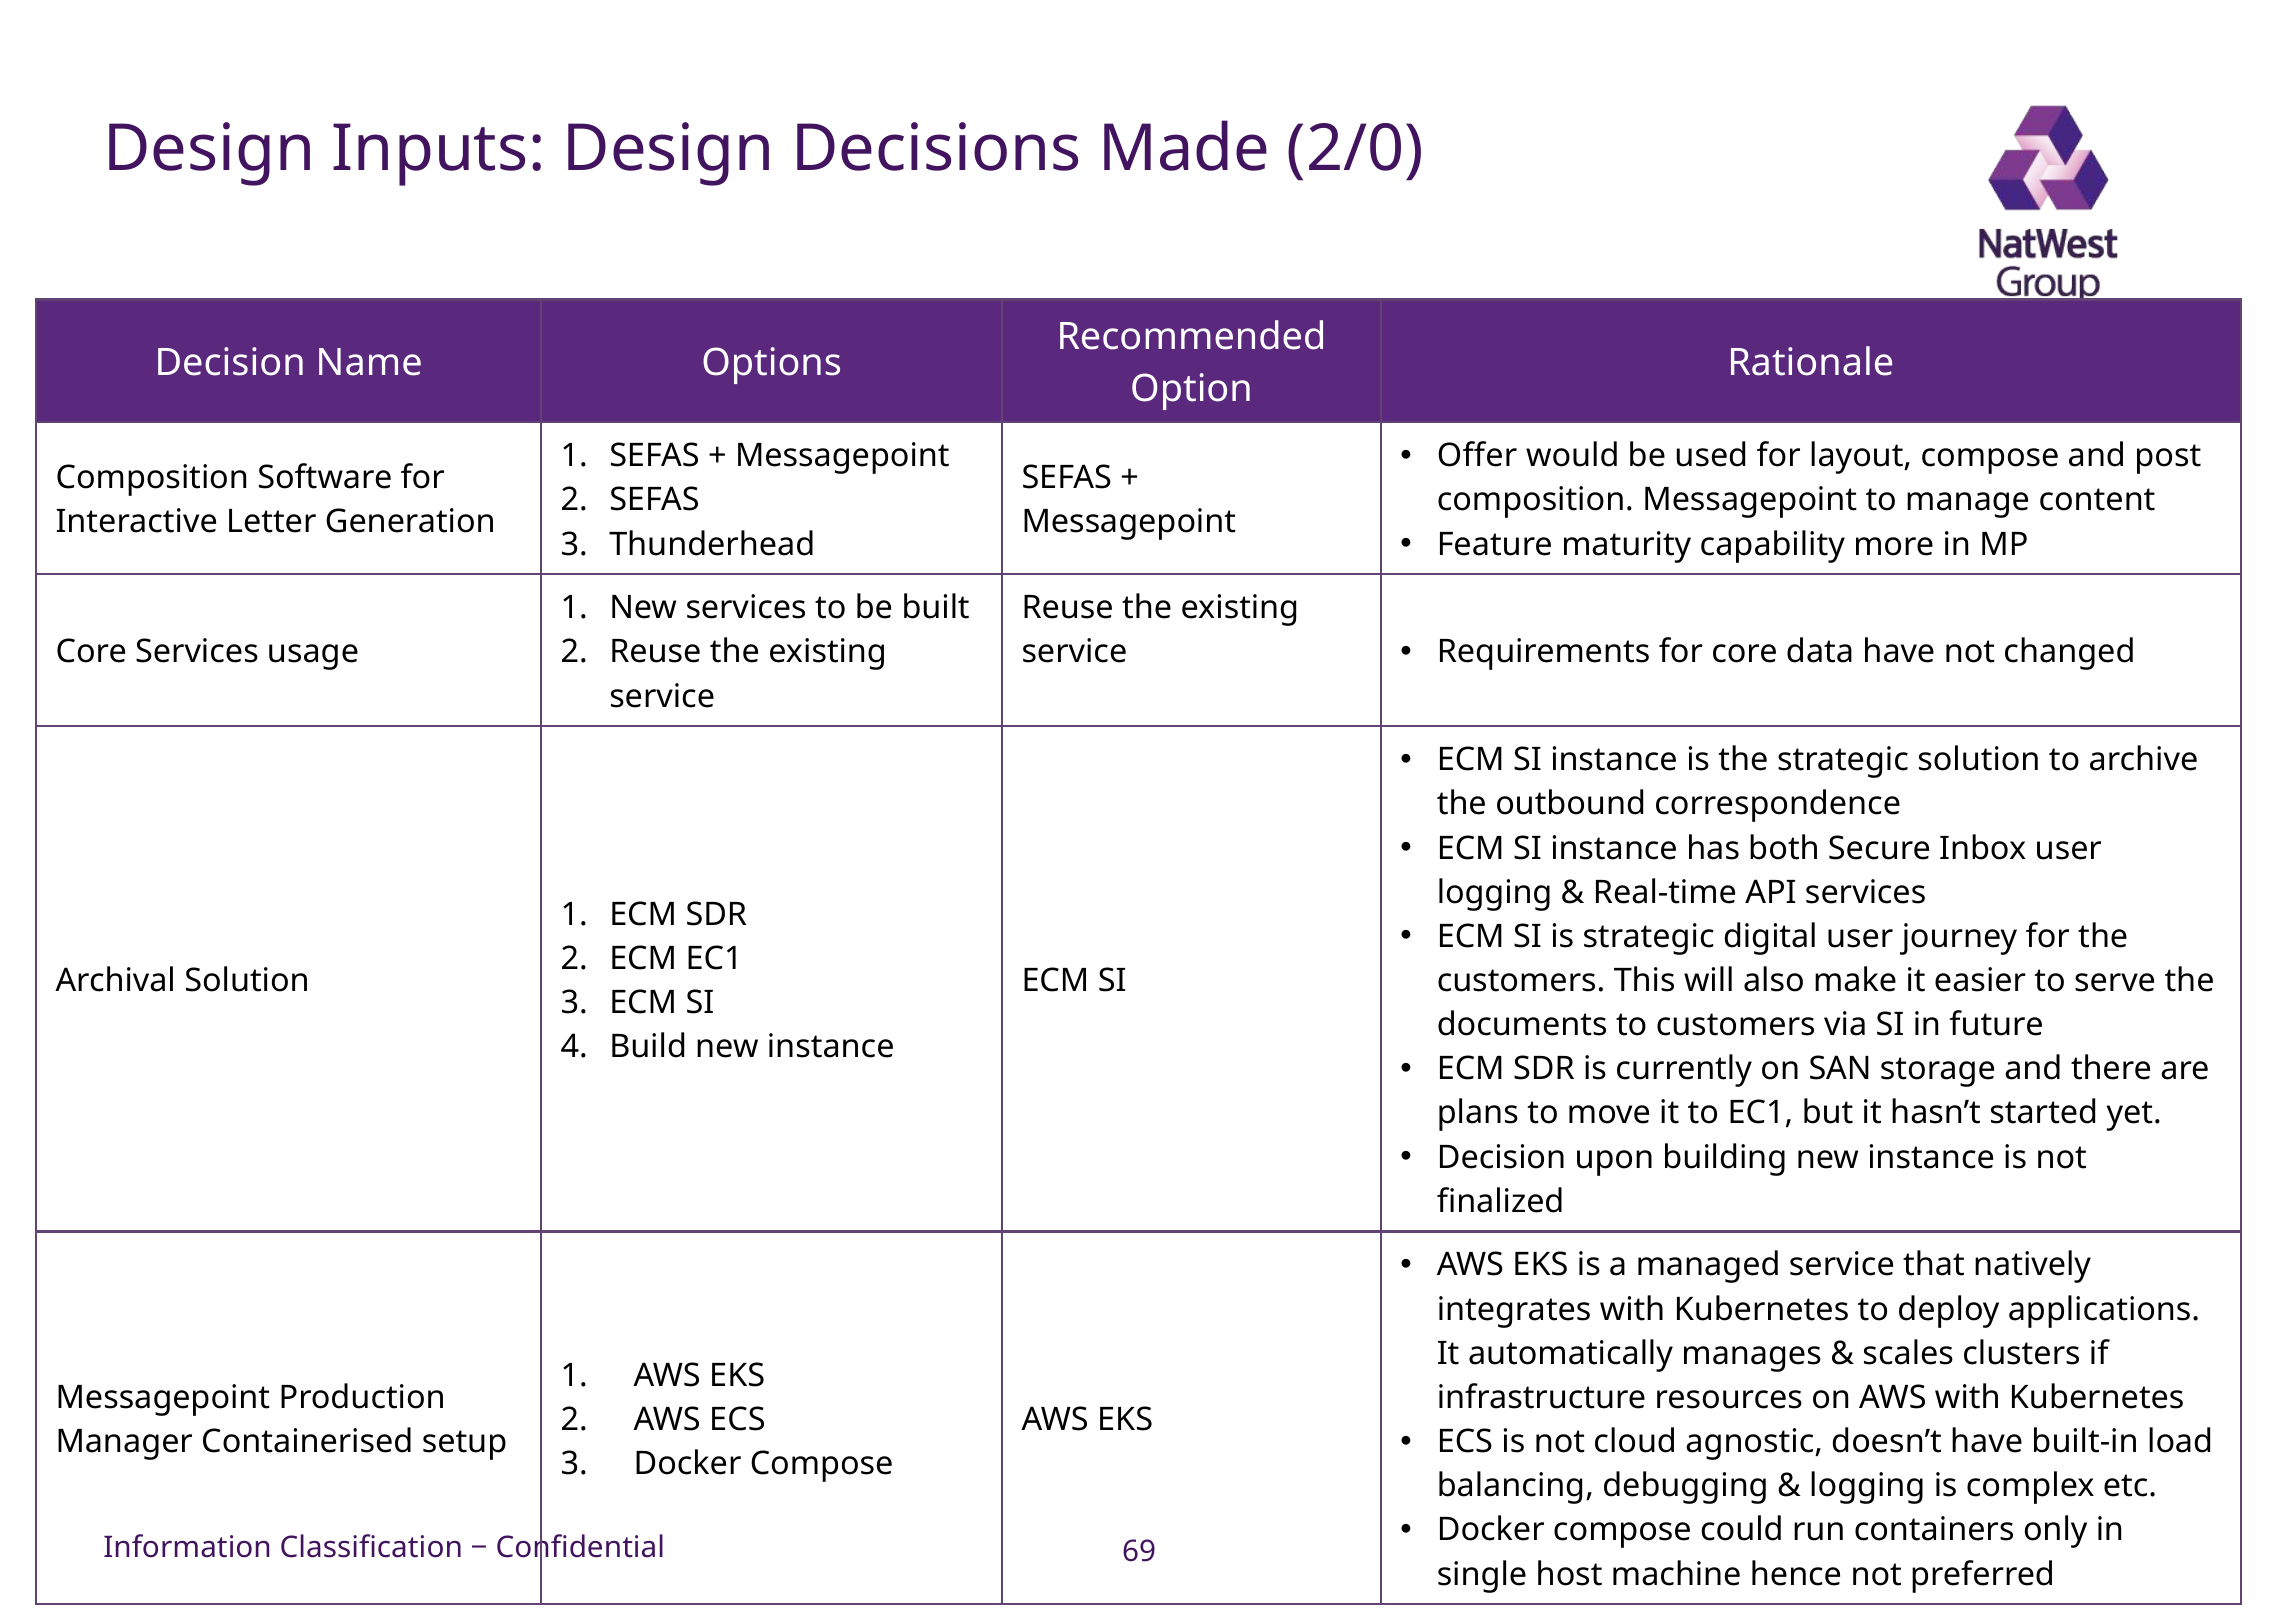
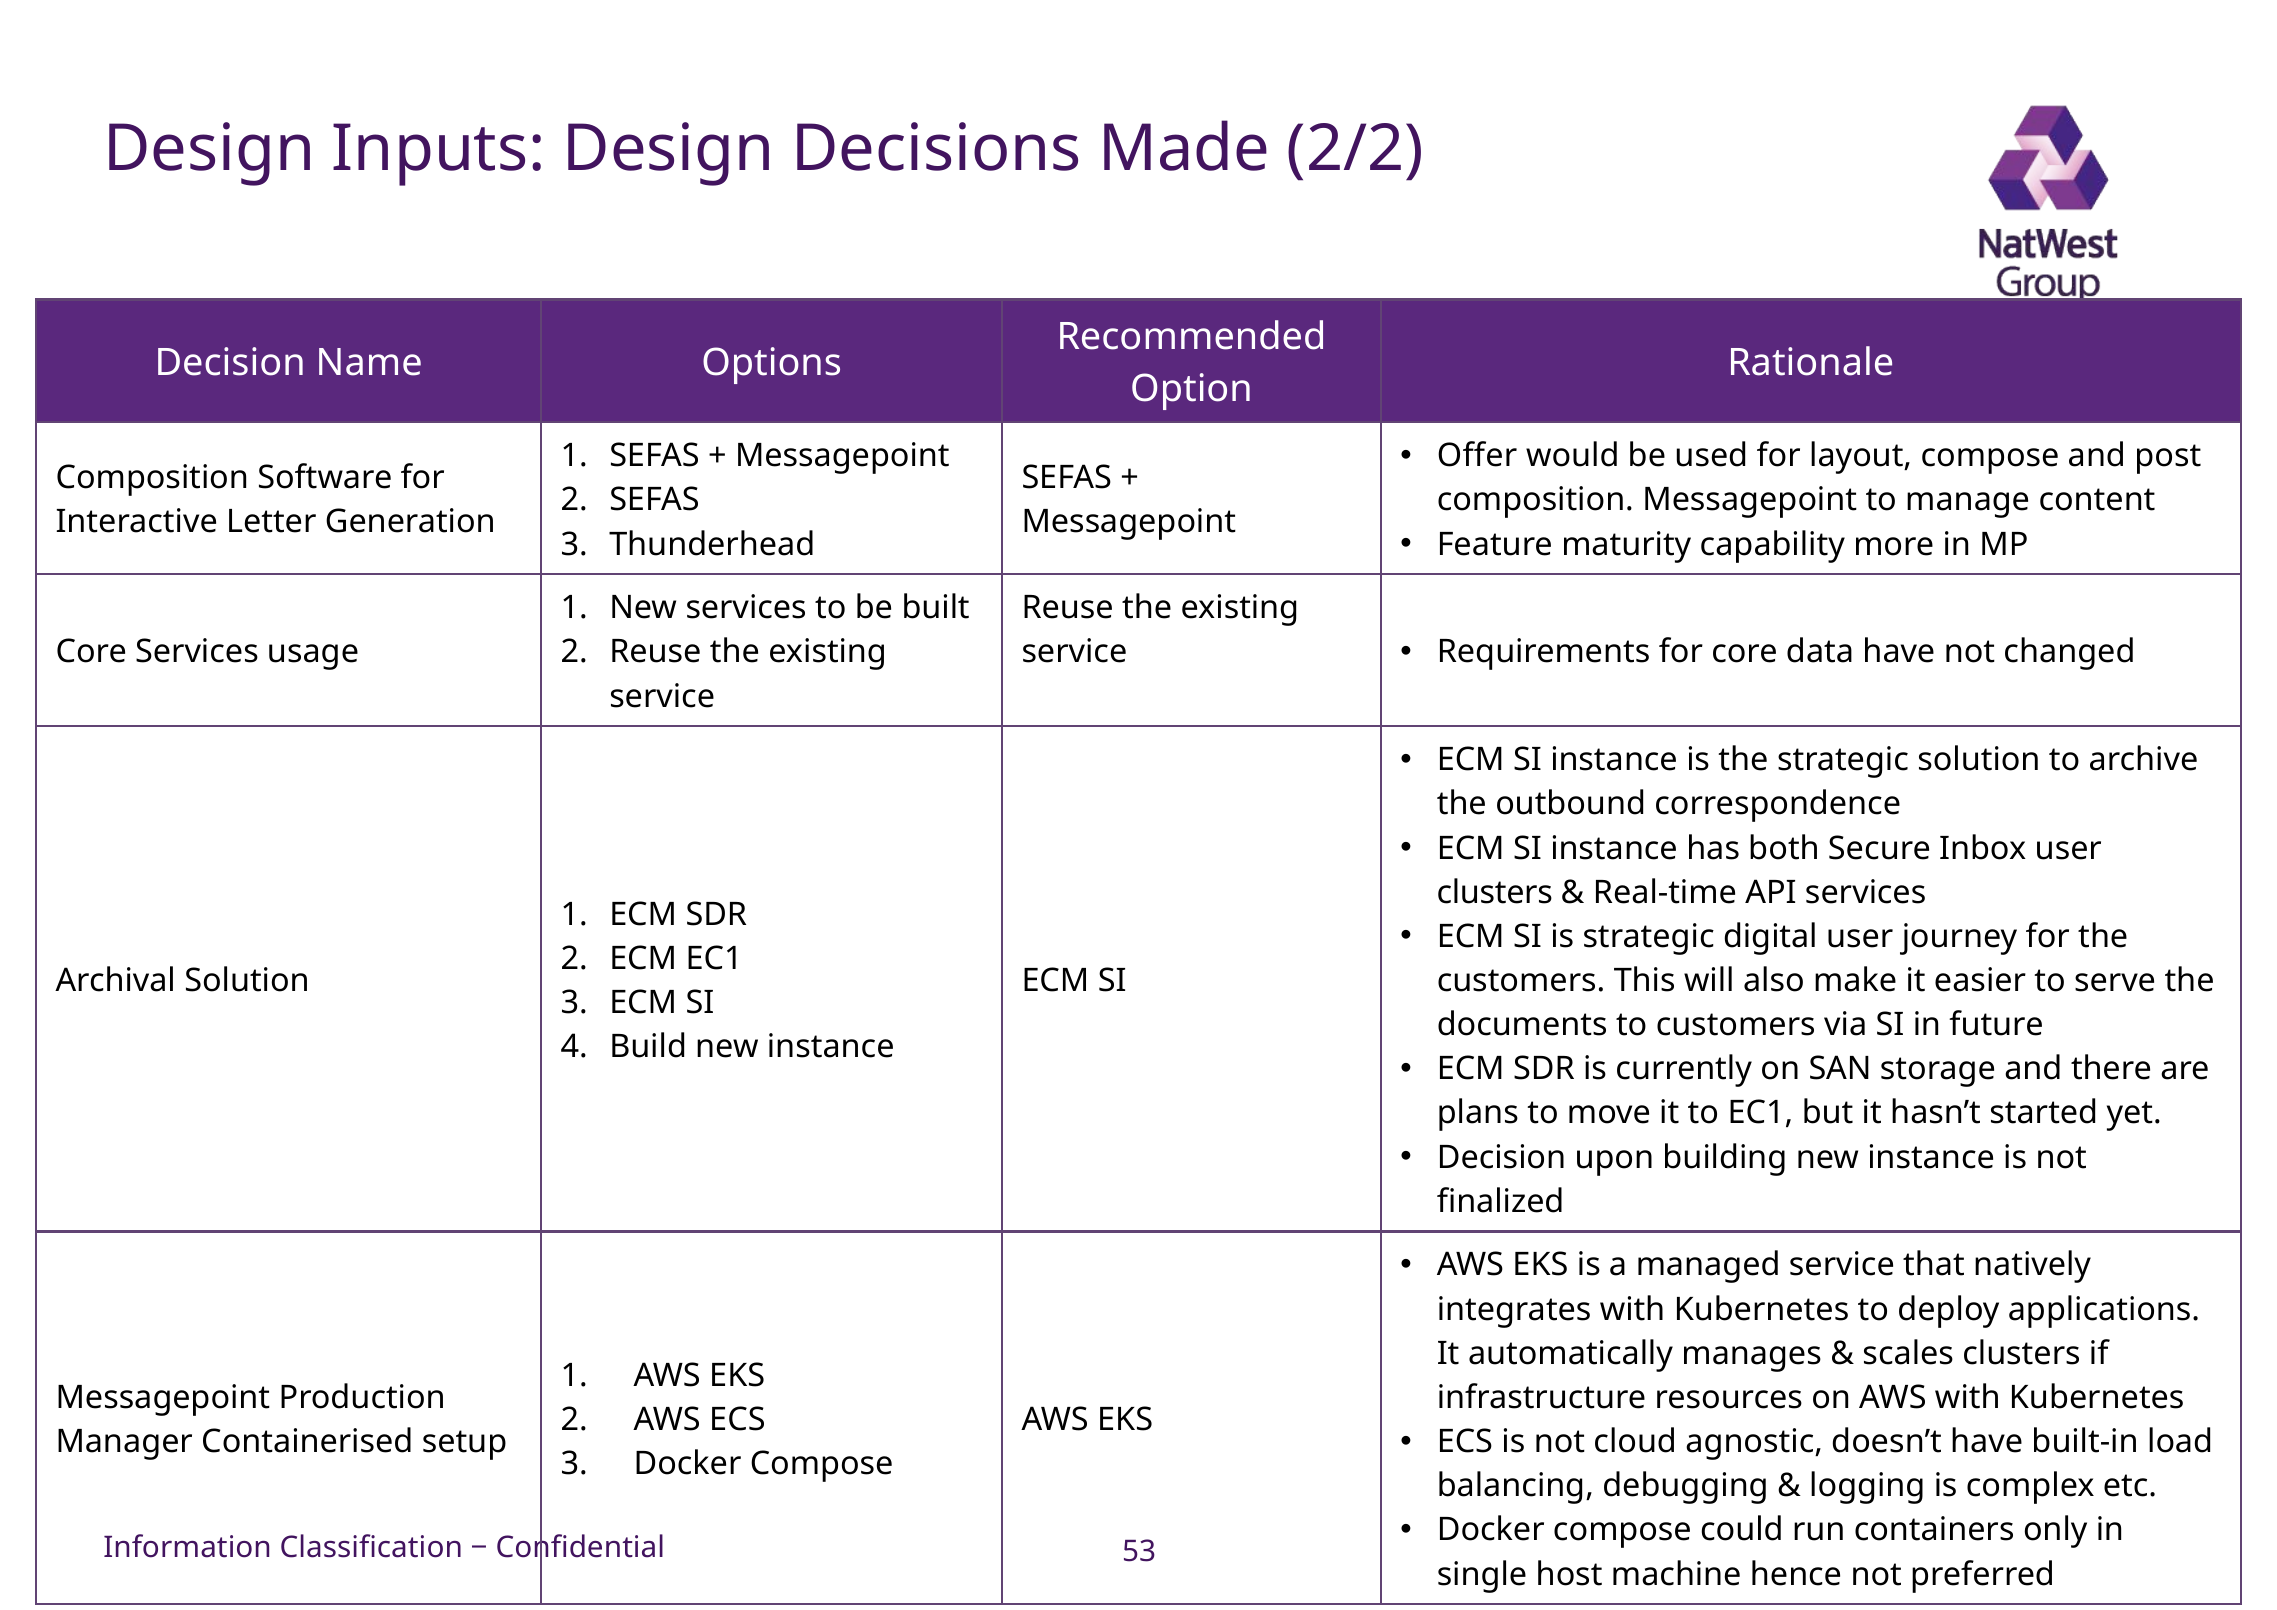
2/0: 2/0 -> 2/2
logging at (1495, 893): logging -> clusters
69: 69 -> 53
